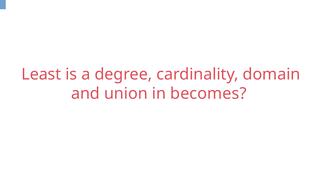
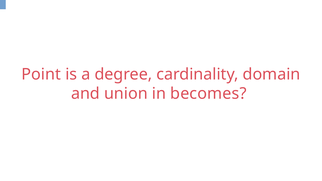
Least: Least -> Point
